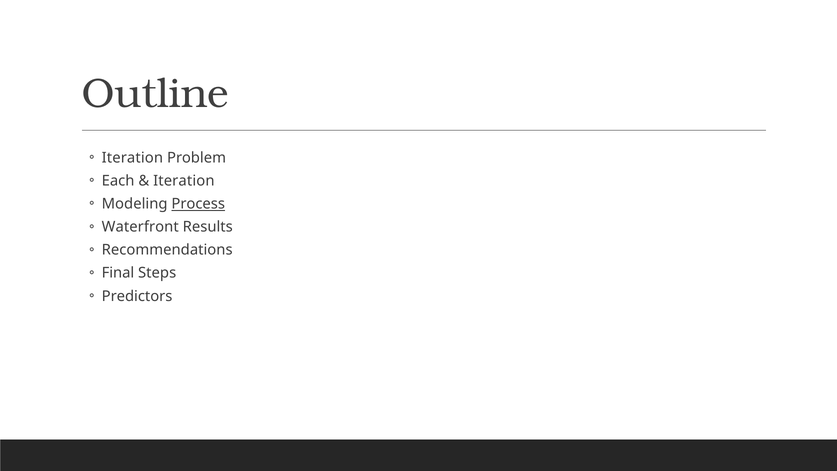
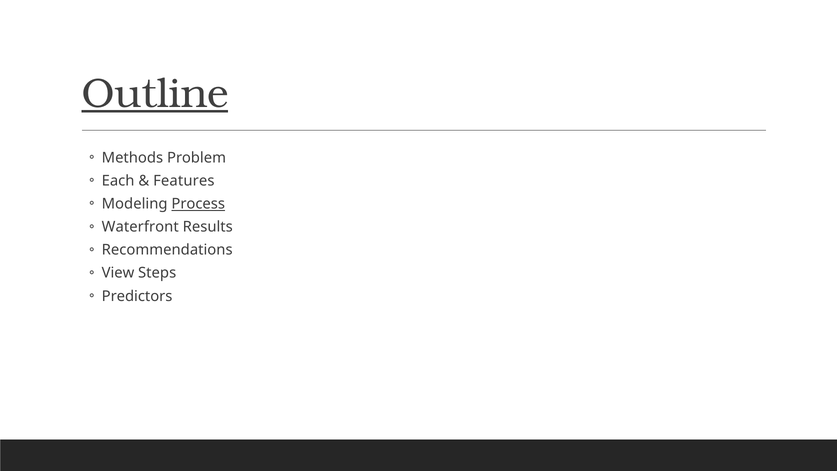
Outline underline: none -> present
Iteration at (132, 158): Iteration -> Methods
Iteration at (184, 181): Iteration -> Features
Final: Final -> View
